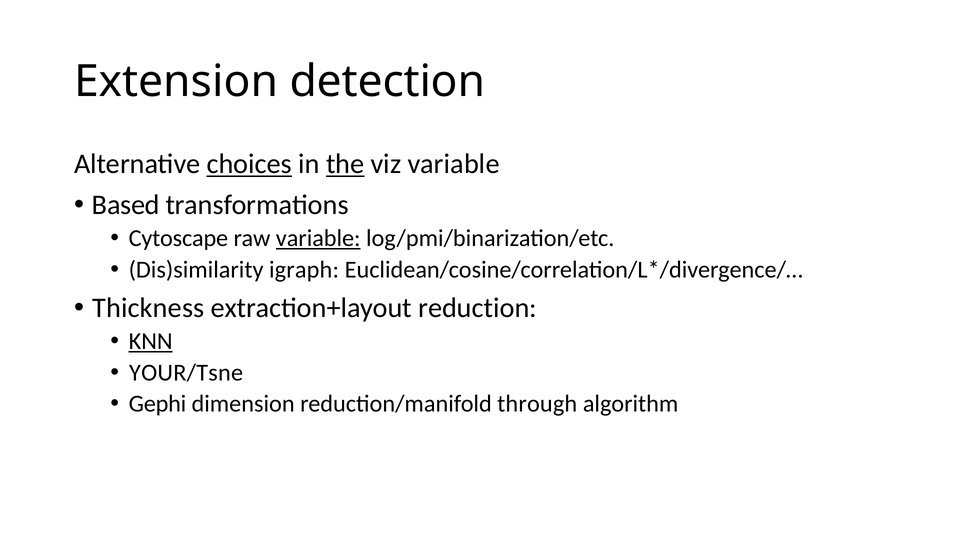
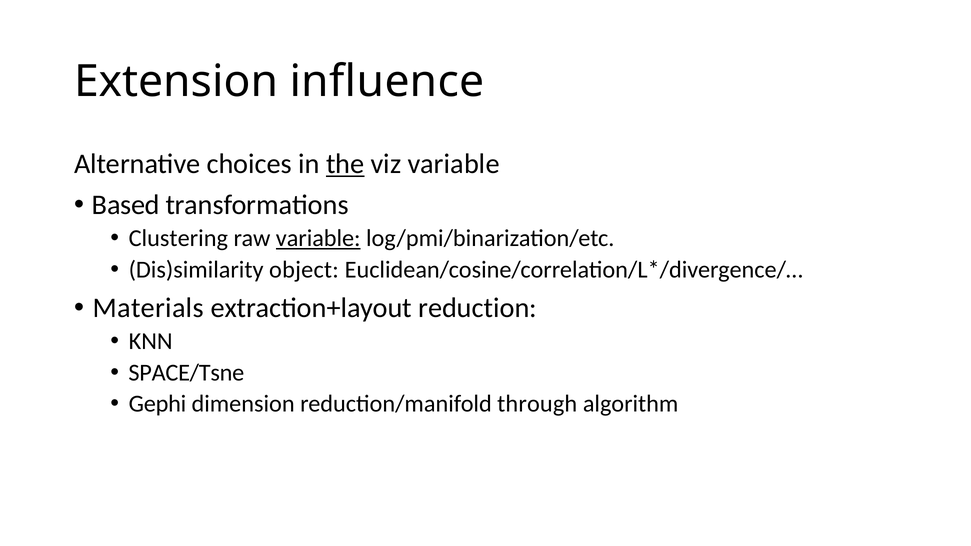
detection: detection -> influence
choices underline: present -> none
Cytoscape: Cytoscape -> Clustering
igraph: igraph -> object
Thickness: Thickness -> Materials
KNN underline: present -> none
YOUR/Tsne: YOUR/Tsne -> SPACE/Tsne
